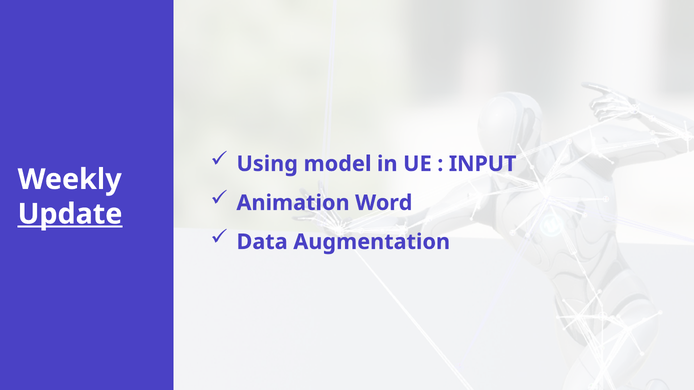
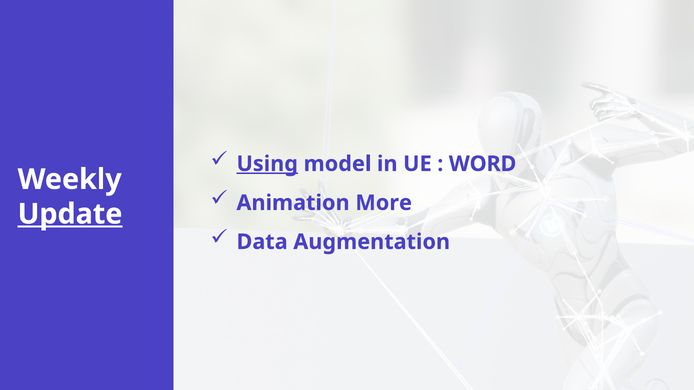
Using underline: none -> present
INPUT: INPUT -> WORD
Word: Word -> More
